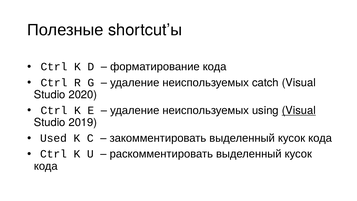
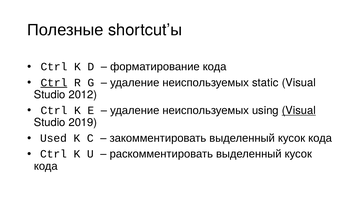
Ctrl at (54, 82) underline: none -> present
catch: catch -> static
2020: 2020 -> 2012
